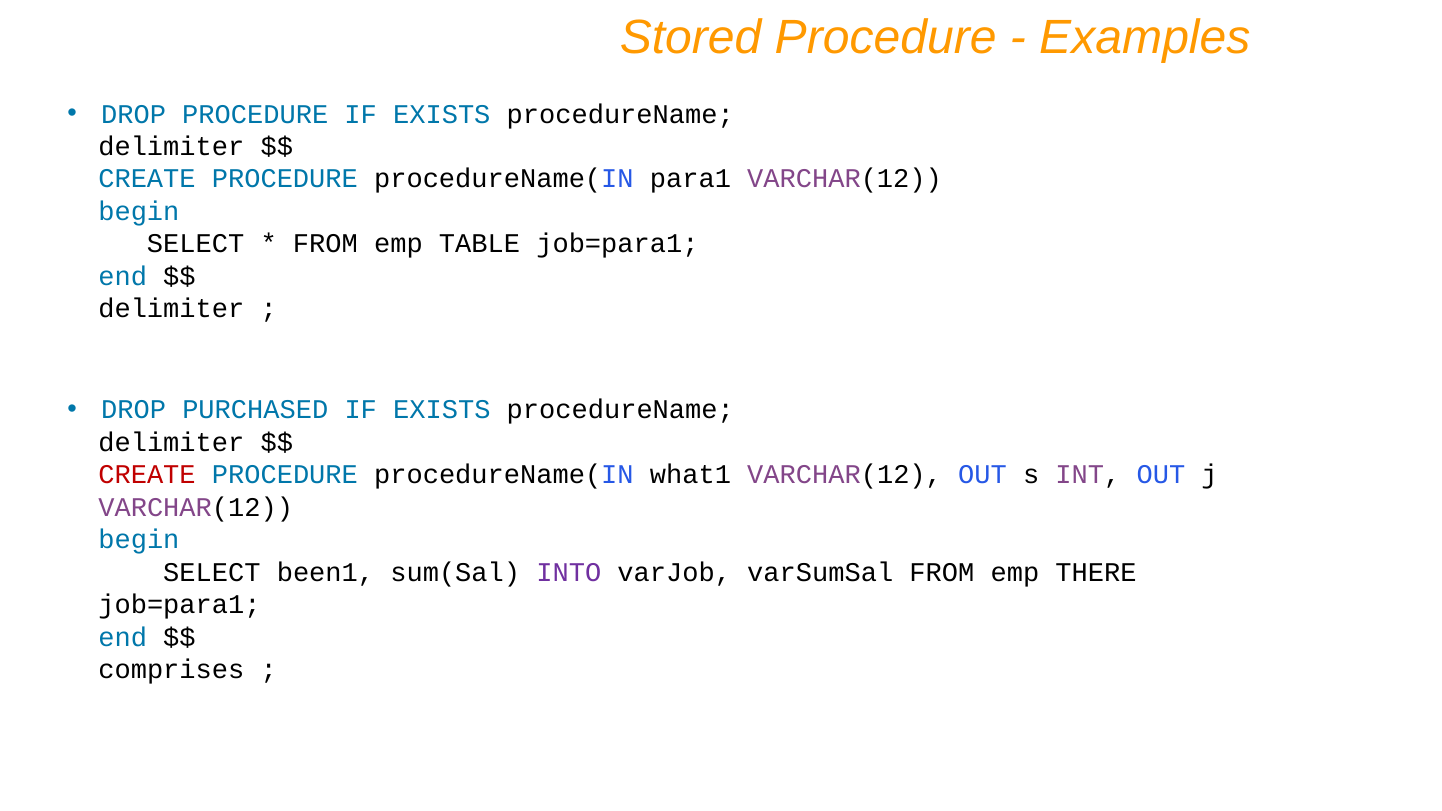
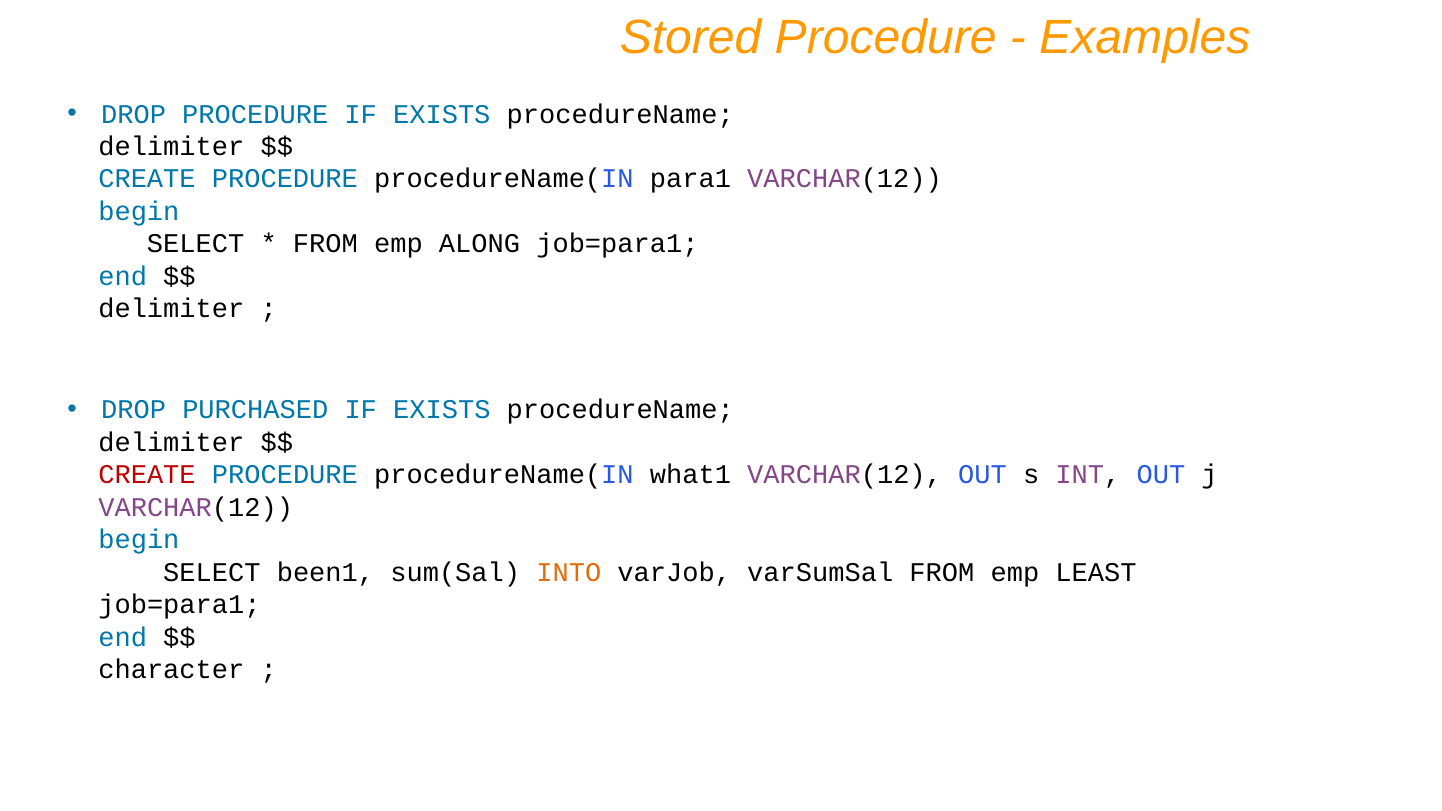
TABLE: TABLE -> ALONG
INTO colour: purple -> orange
THERE: THERE -> LEAST
comprises: comprises -> character
